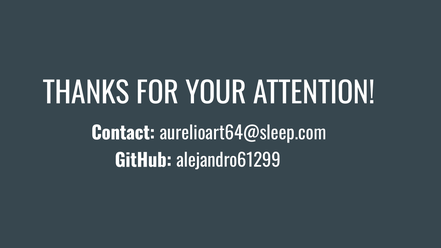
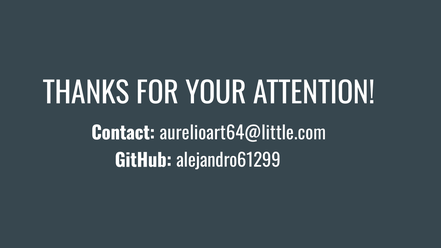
aurelioart64@sleep.com: aurelioart64@sleep.com -> aurelioart64@little.com
